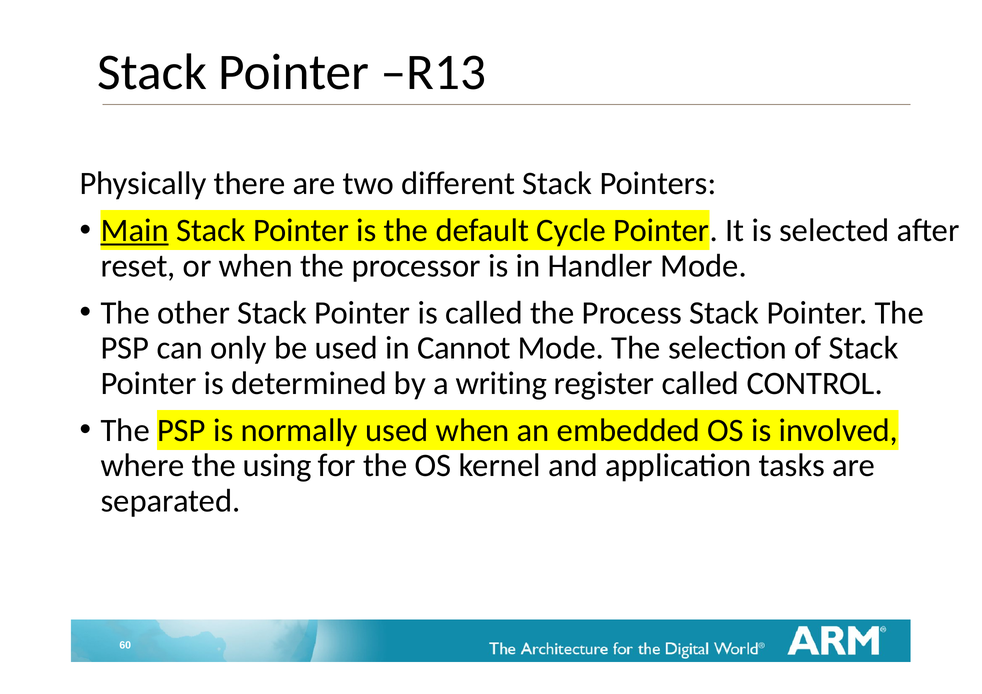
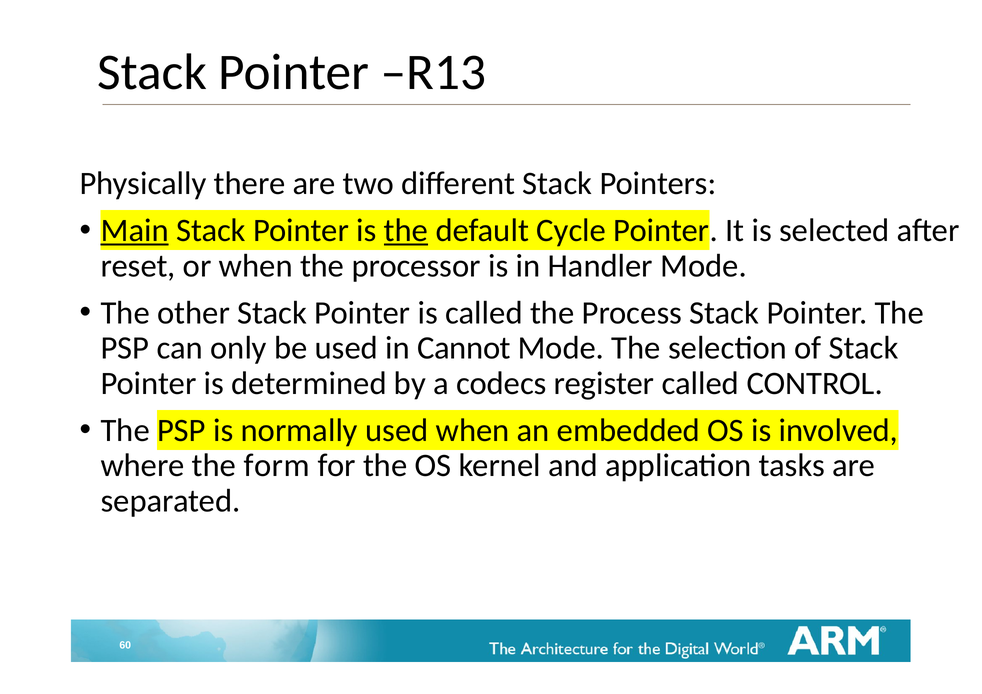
the at (406, 231) underline: none -> present
writing: writing -> codecs
using: using -> form
